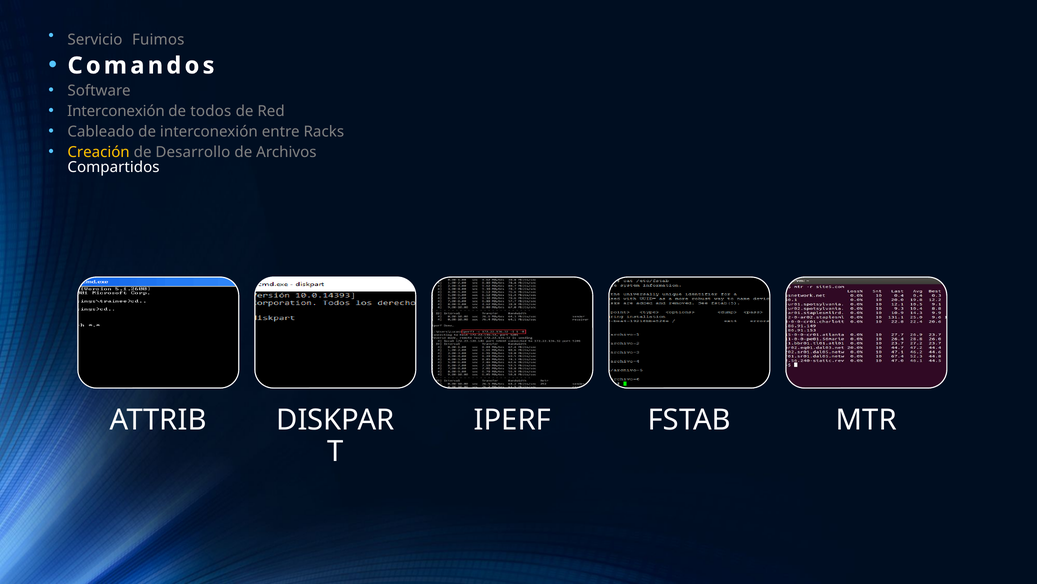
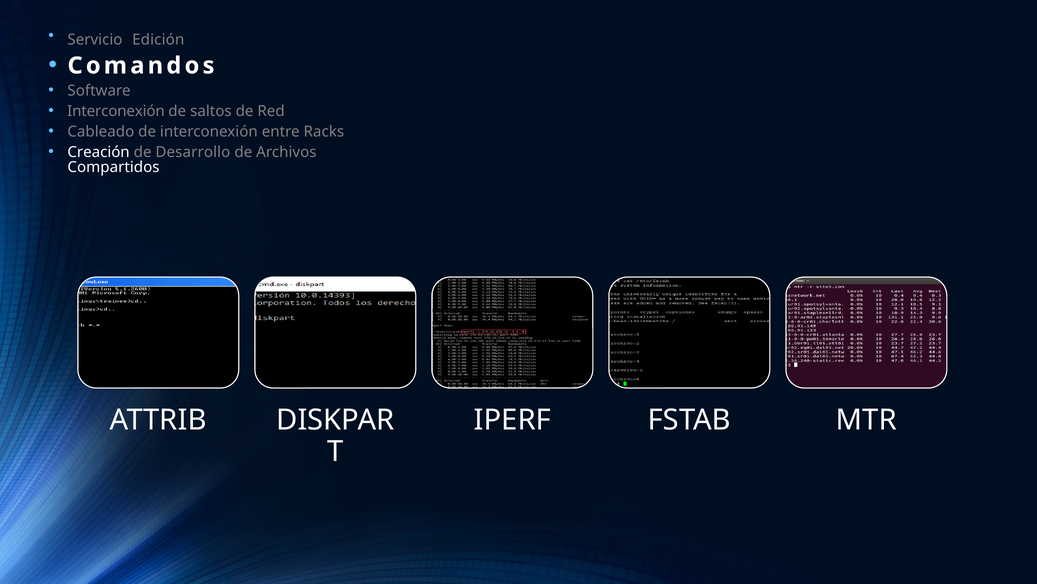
Fuimos: Fuimos -> Edición
todos: todos -> saltos
Creación colour: yellow -> white
